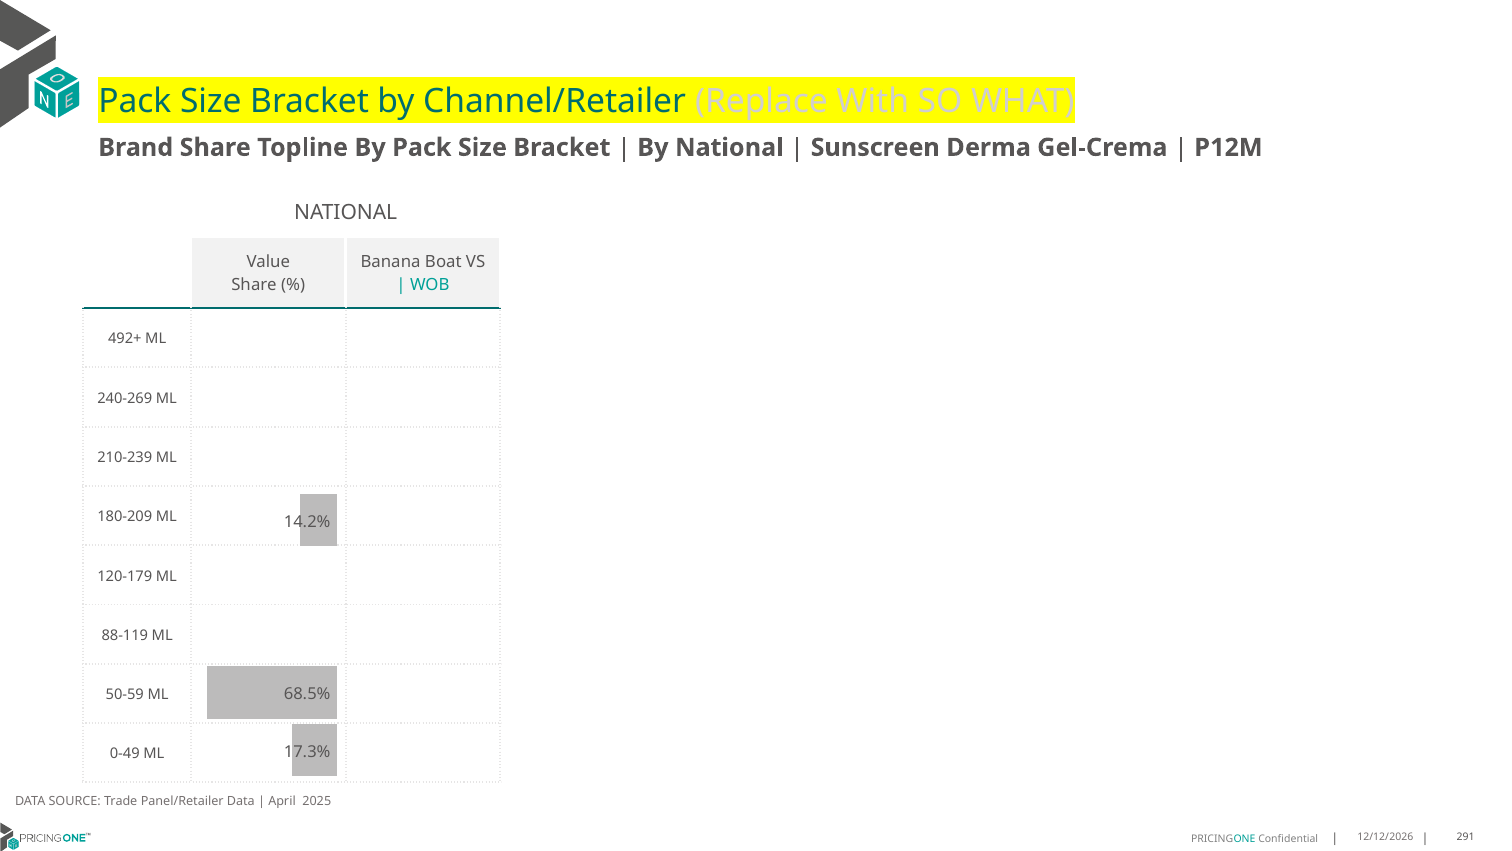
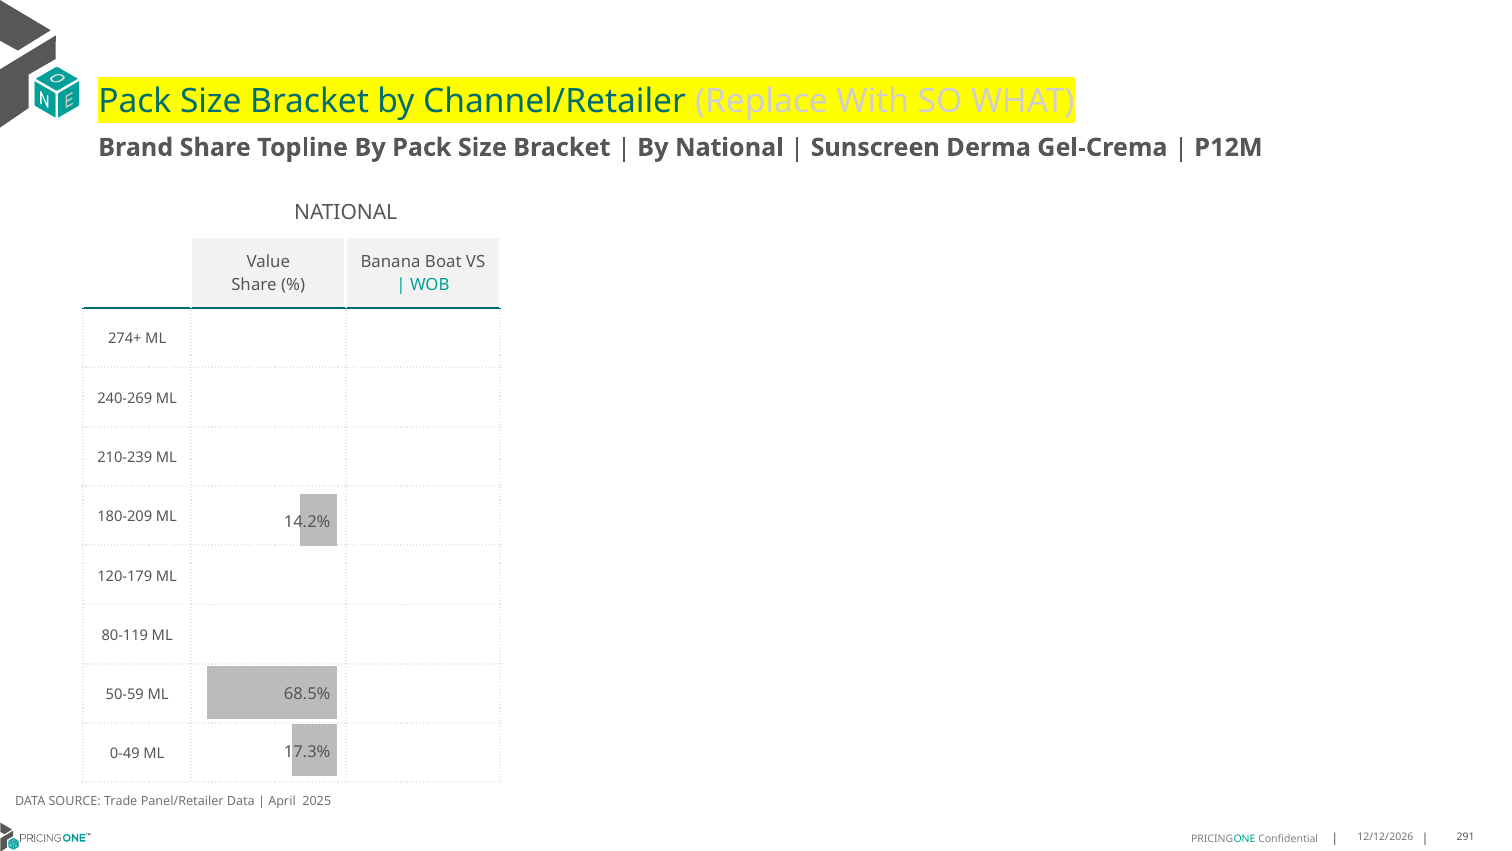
492+: 492+ -> 274+
88-119: 88-119 -> 80-119
